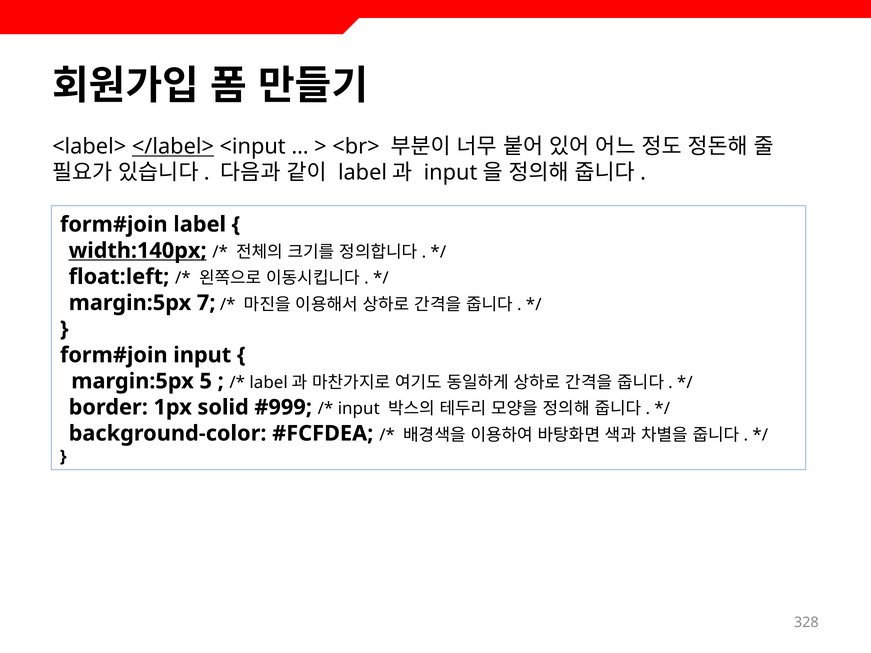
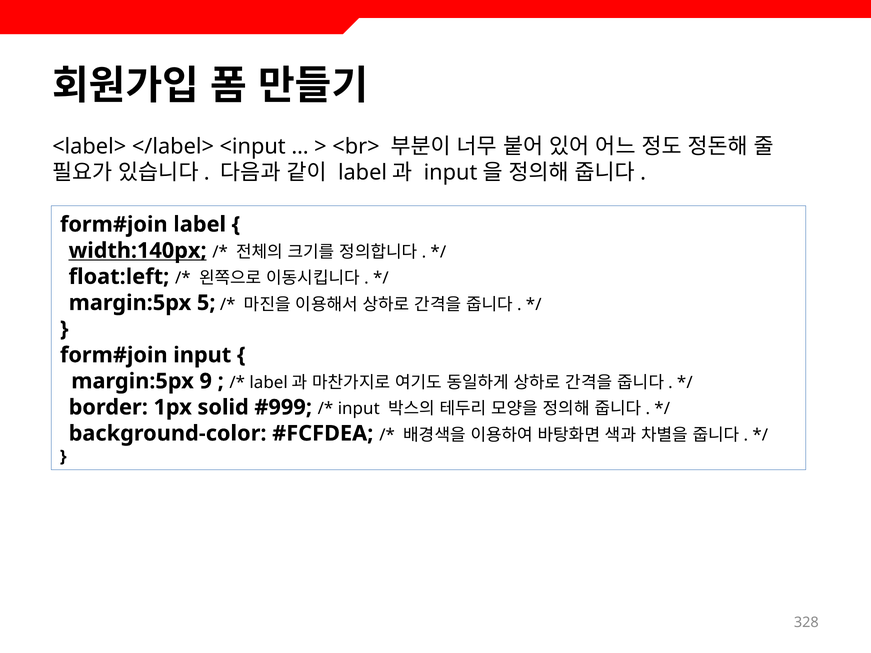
</label> underline: present -> none
7: 7 -> 5
5: 5 -> 9
